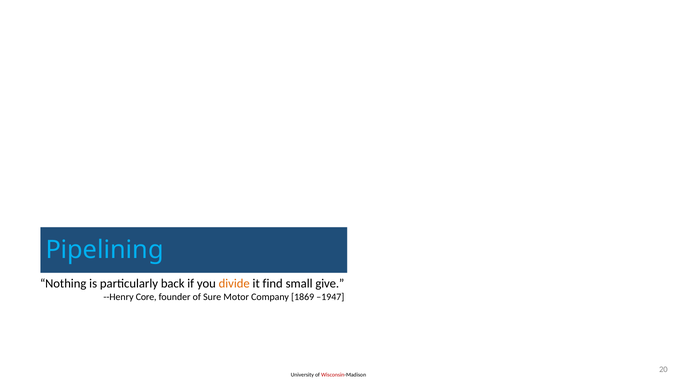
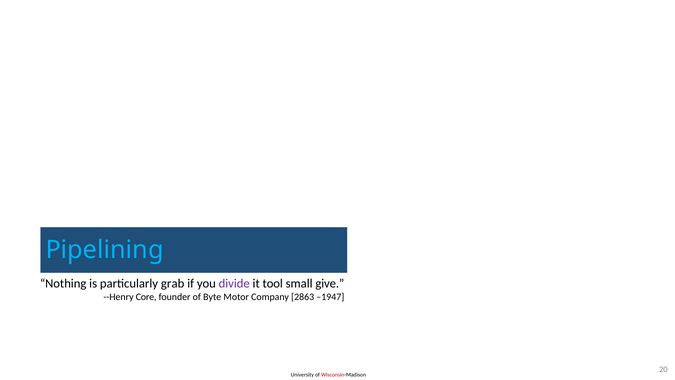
back: back -> grab
divide colour: orange -> purple
find: find -> tool
Sure: Sure -> Byte
1869: 1869 -> 2863
